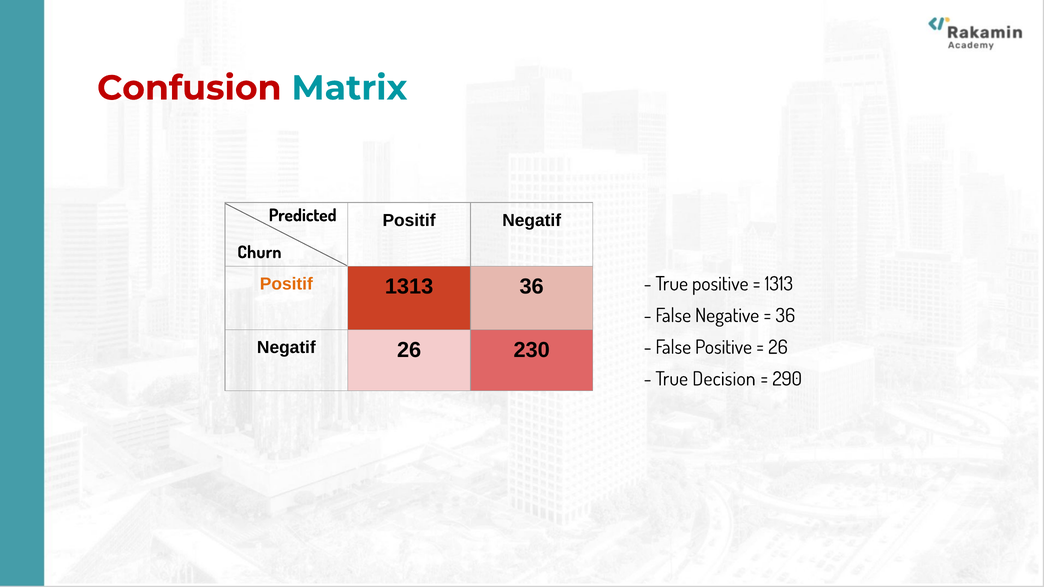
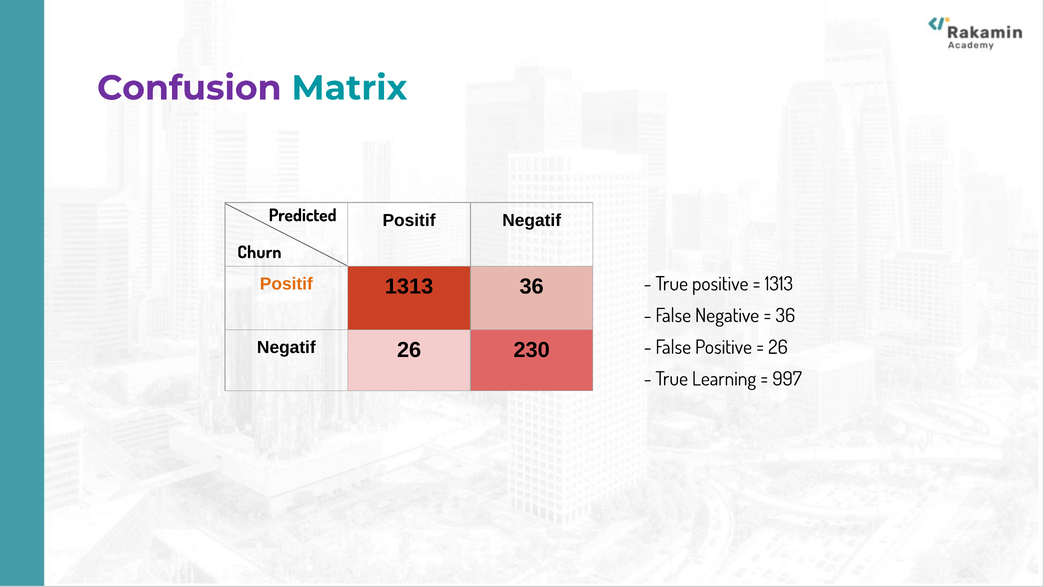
Confusion colour: red -> purple
Decision: Decision -> Learning
290: 290 -> 997
